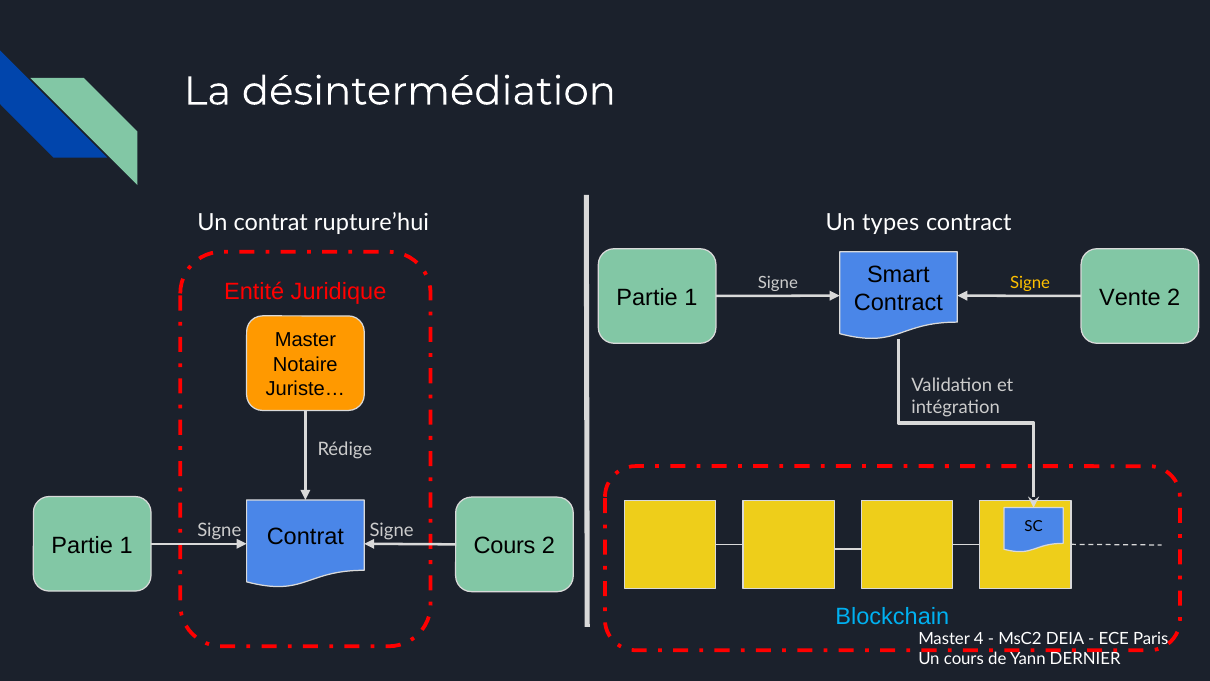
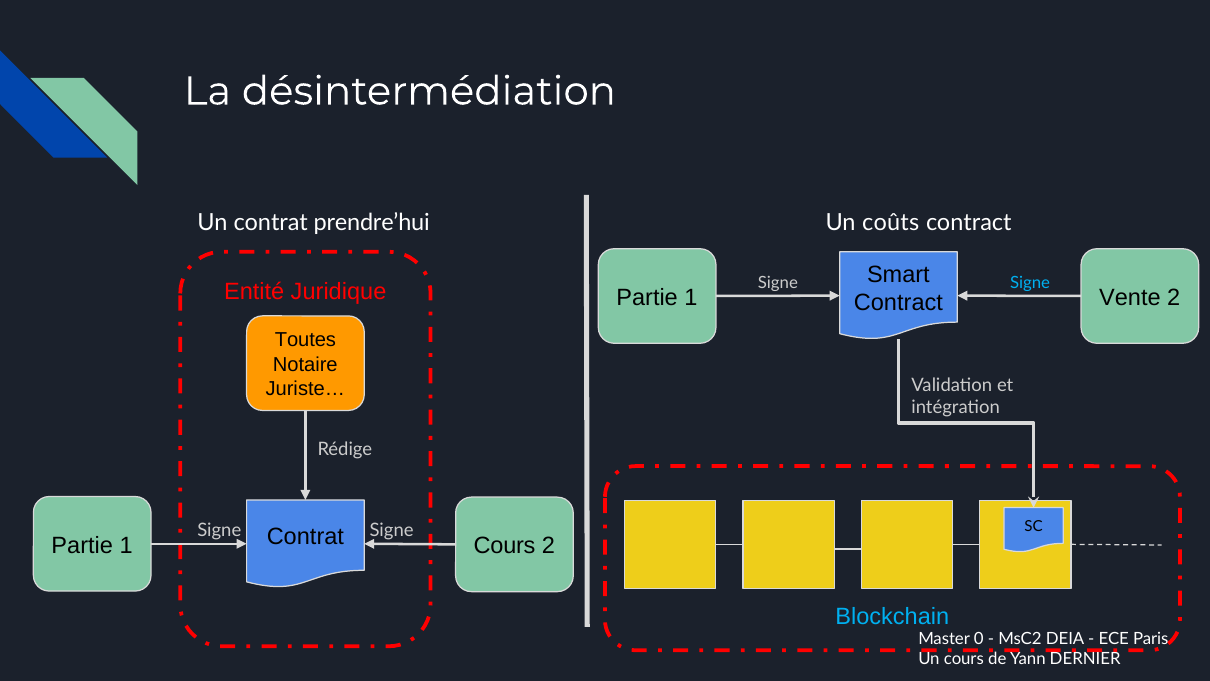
rupture’hui: rupture’hui -> prendre’hui
types: types -> coûts
Signe at (1030, 283) colour: yellow -> light blue
Master at (305, 340): Master -> Toutes
4: 4 -> 0
